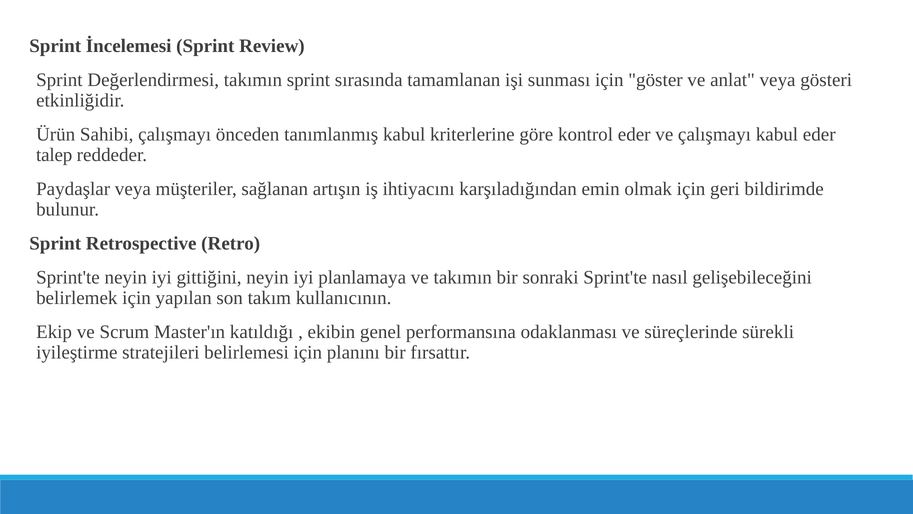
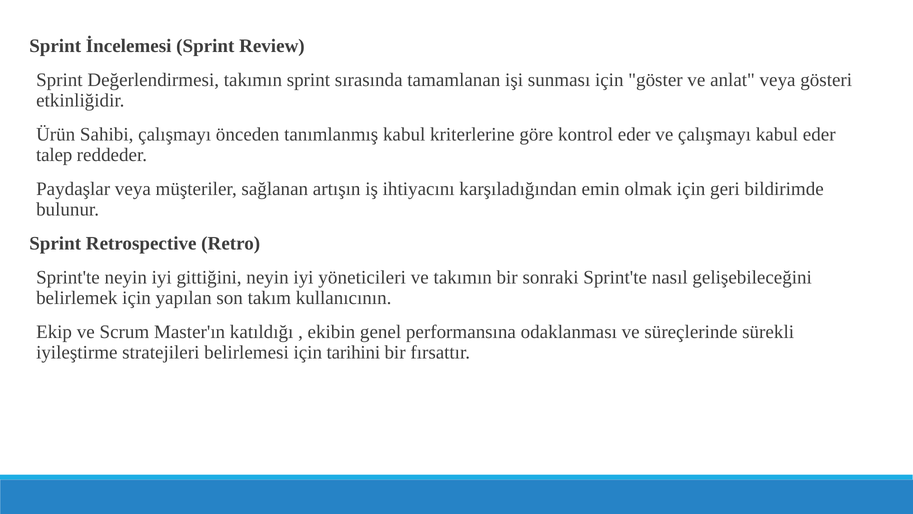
planlamaya: planlamaya -> yöneticileri
planını: planını -> tarihini
